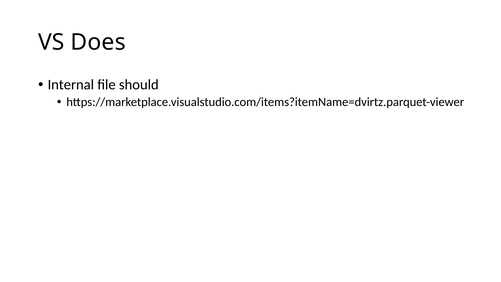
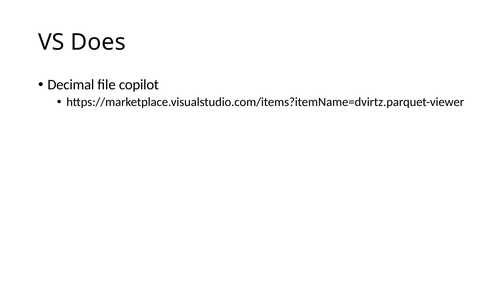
Internal: Internal -> Decimal
should: should -> copilot
